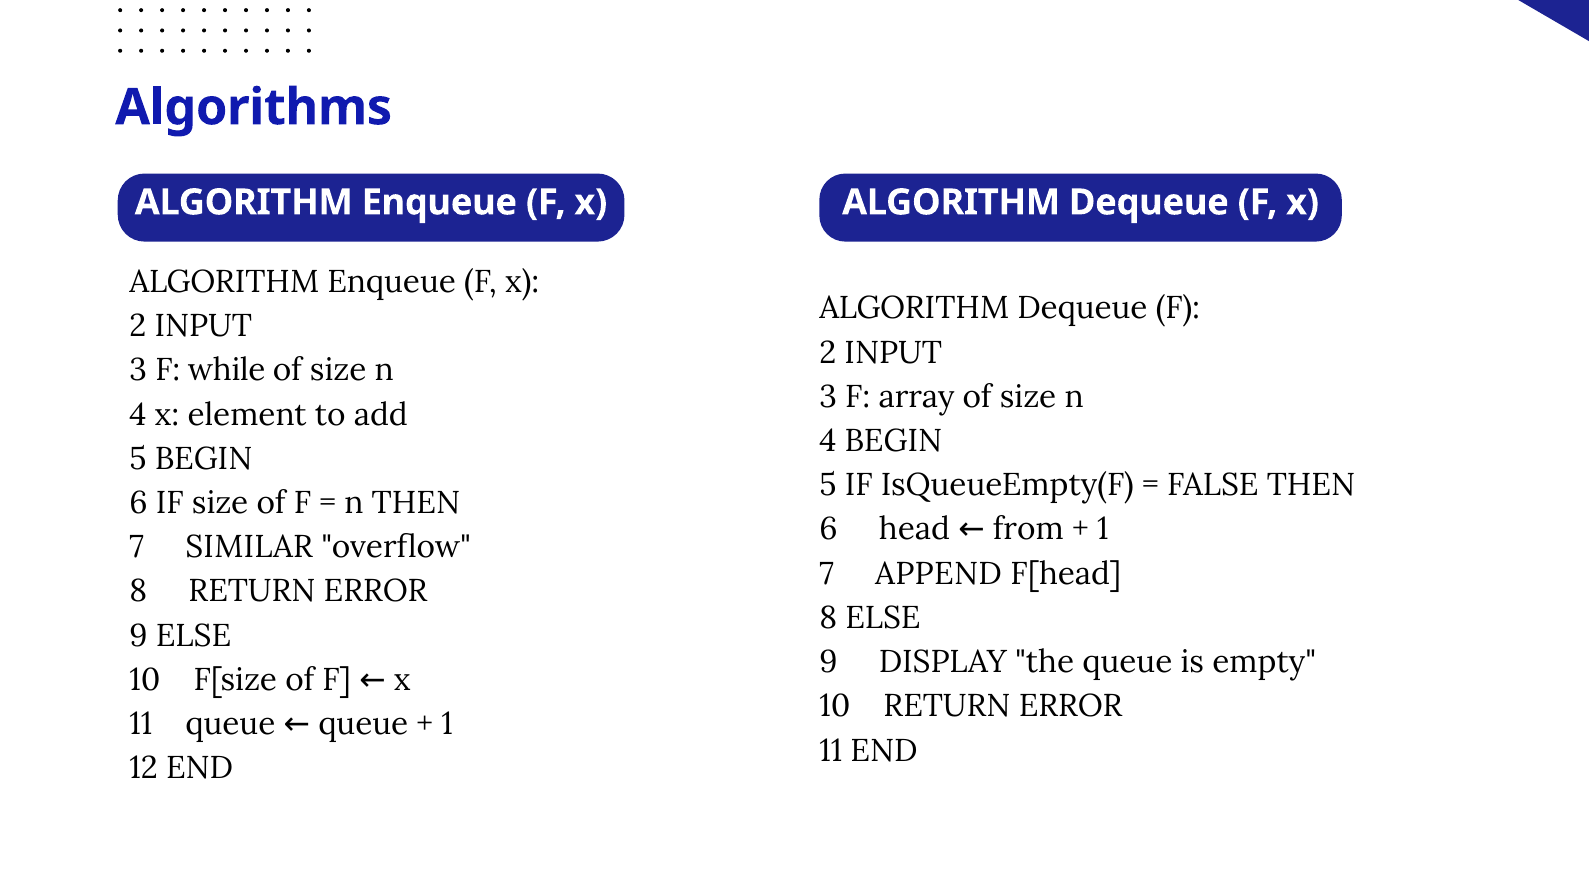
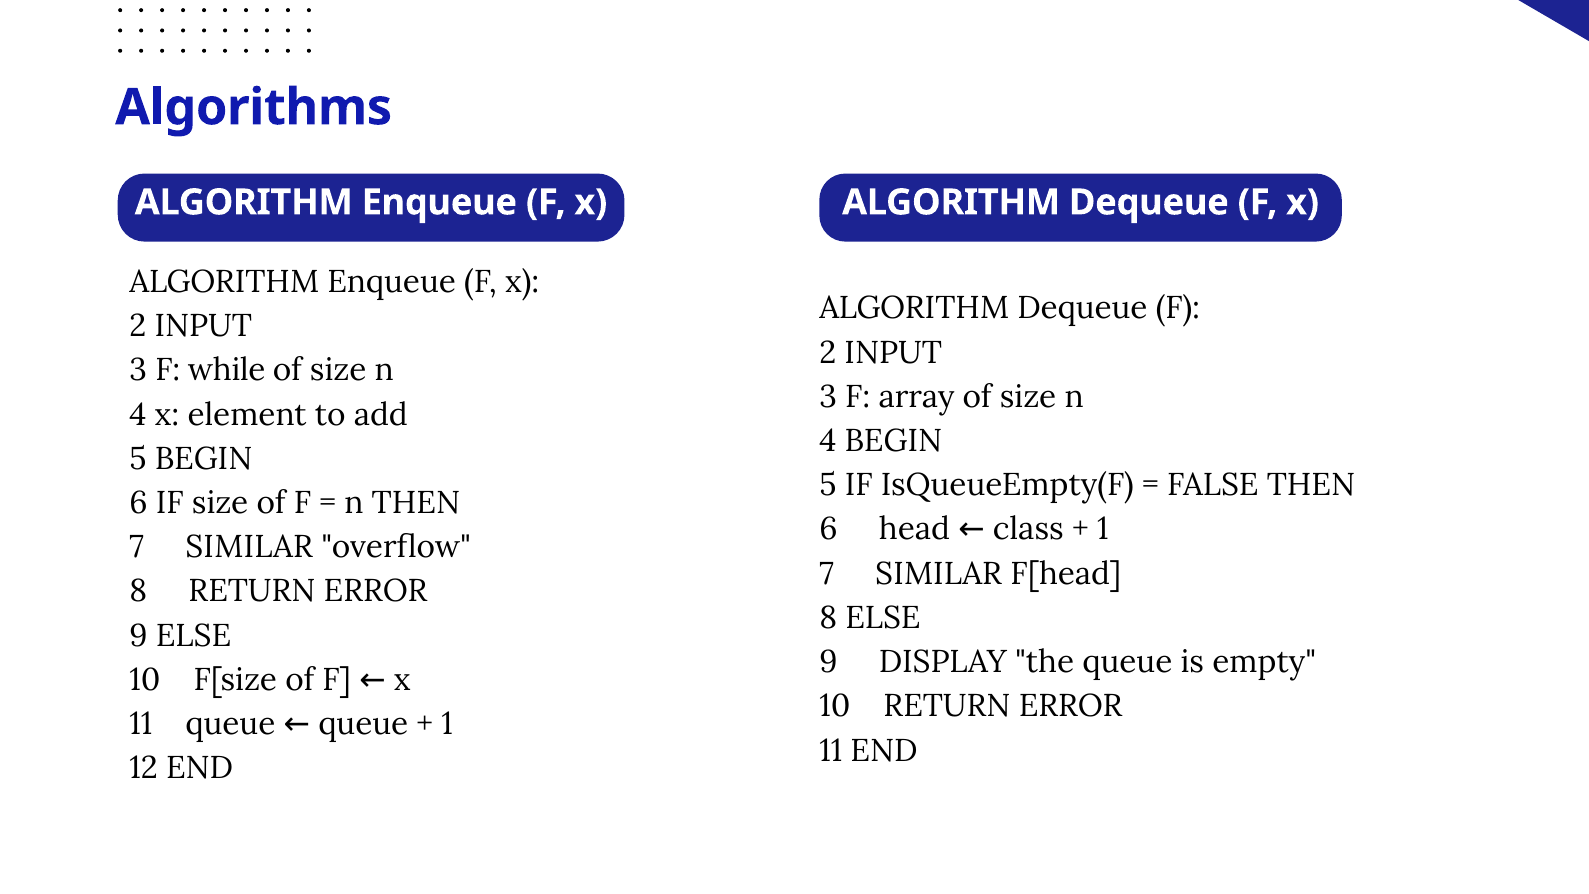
from: from -> class
APPEND at (939, 574): APPEND -> SIMILAR
